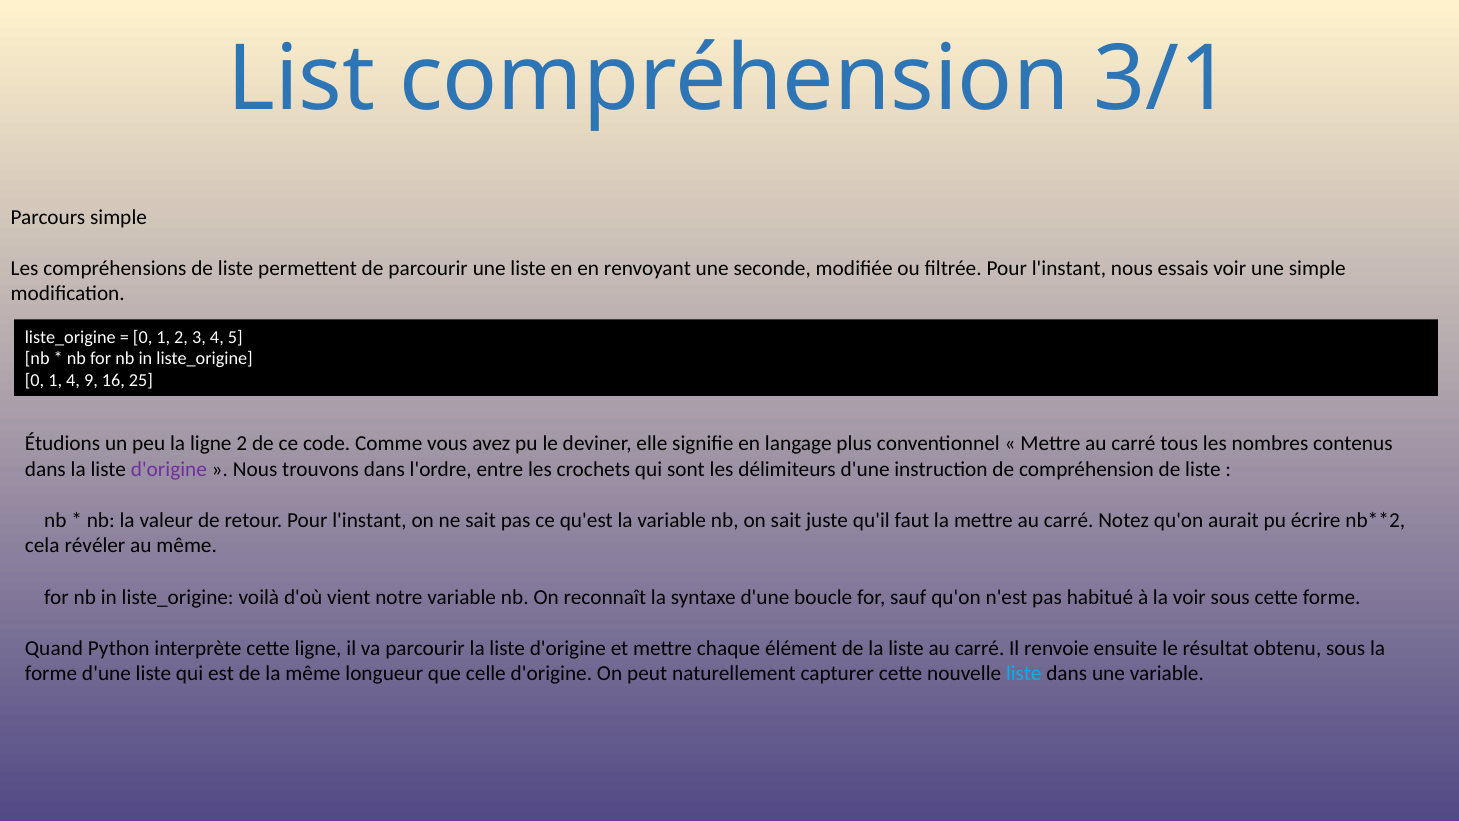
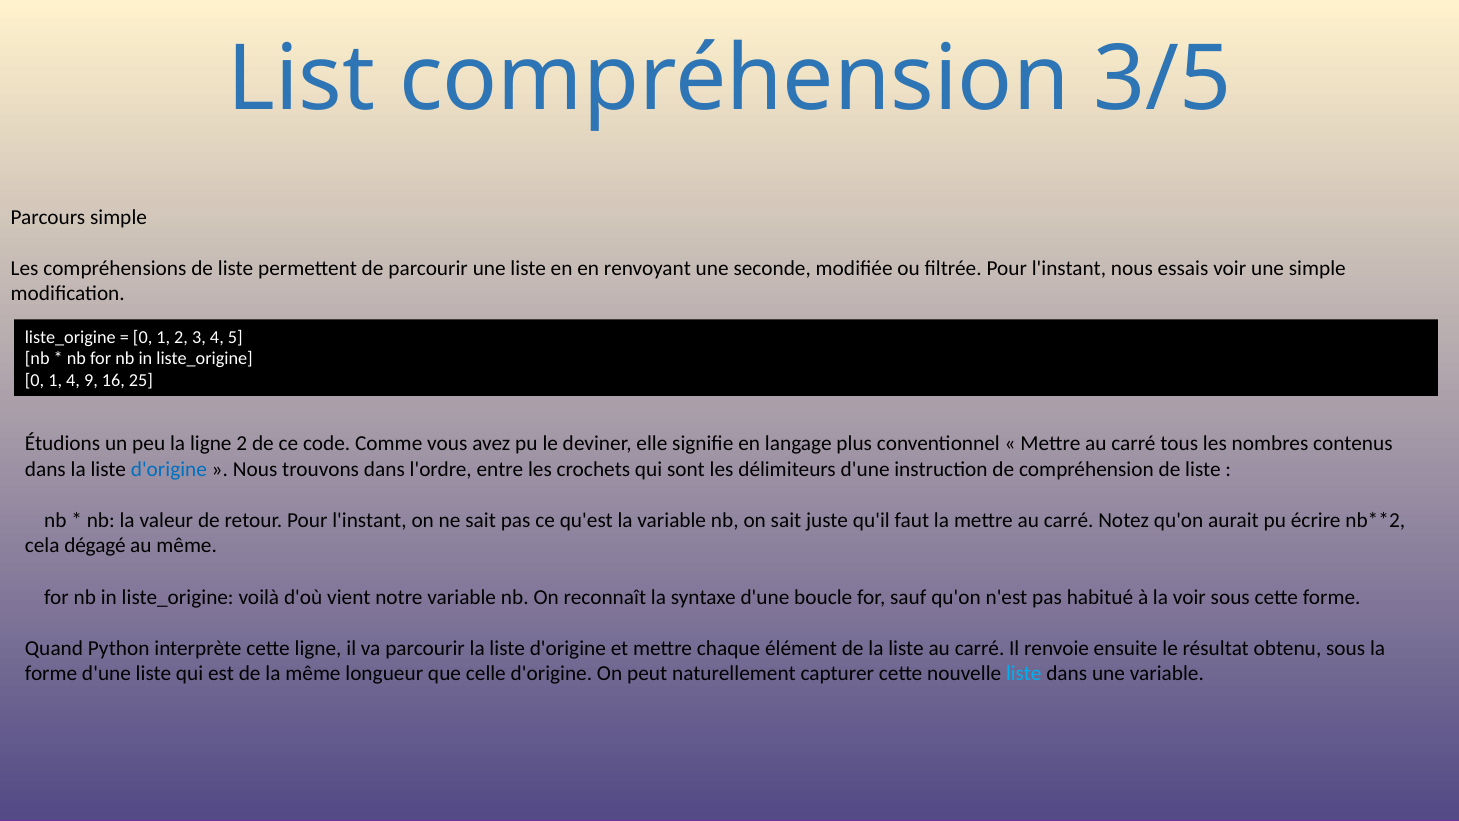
3/1: 3/1 -> 3/5
d'origine at (169, 469) colour: purple -> blue
révéler: révéler -> dégagé
